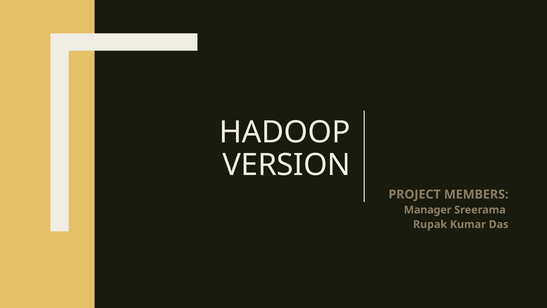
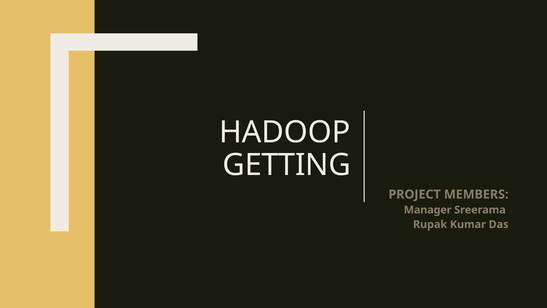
VERSION: VERSION -> GETTING
